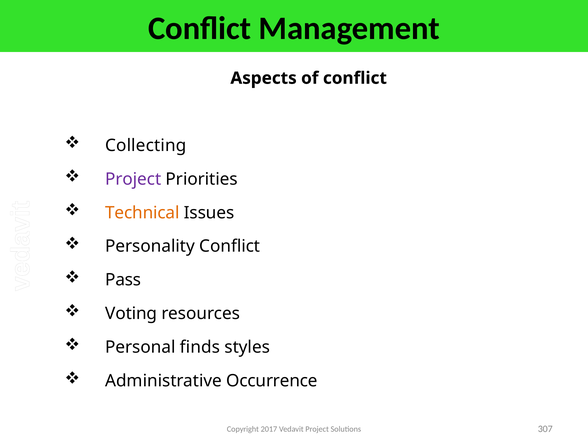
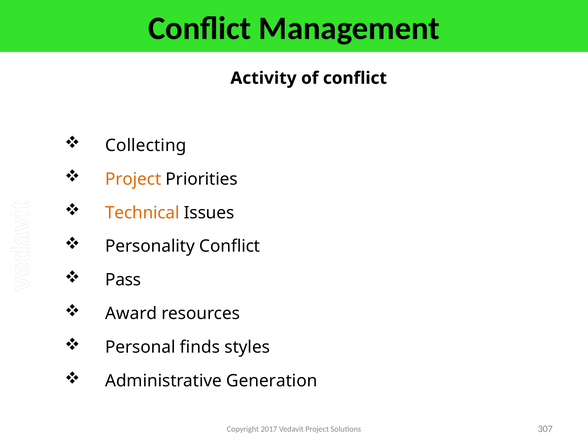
Aspects: Aspects -> Activity
Project at (133, 179) colour: purple -> orange
Voting: Voting -> Award
Occurrence: Occurrence -> Generation
